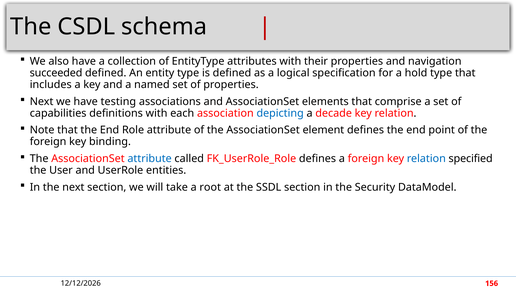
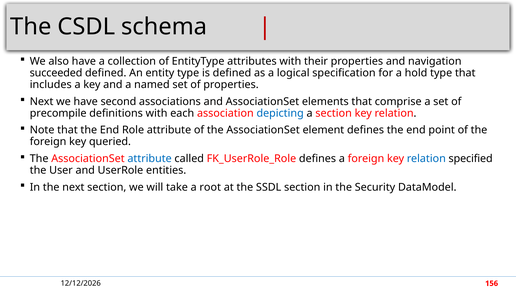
testing: testing -> second
capabilities: capabilities -> precompile
a decade: decade -> section
binding: binding -> queried
